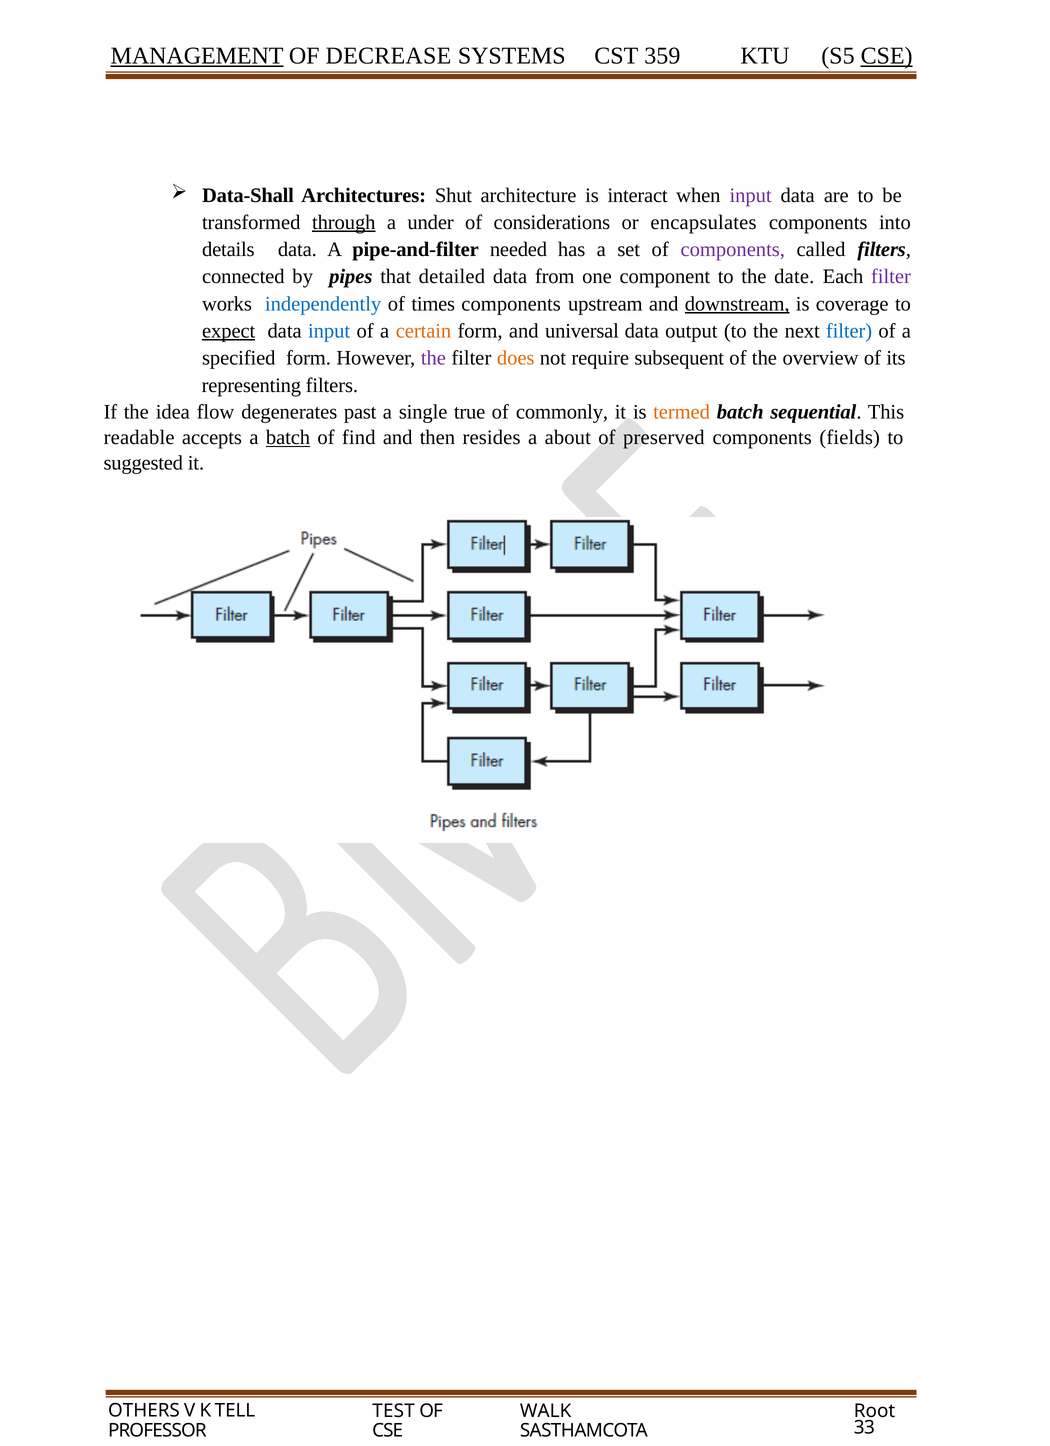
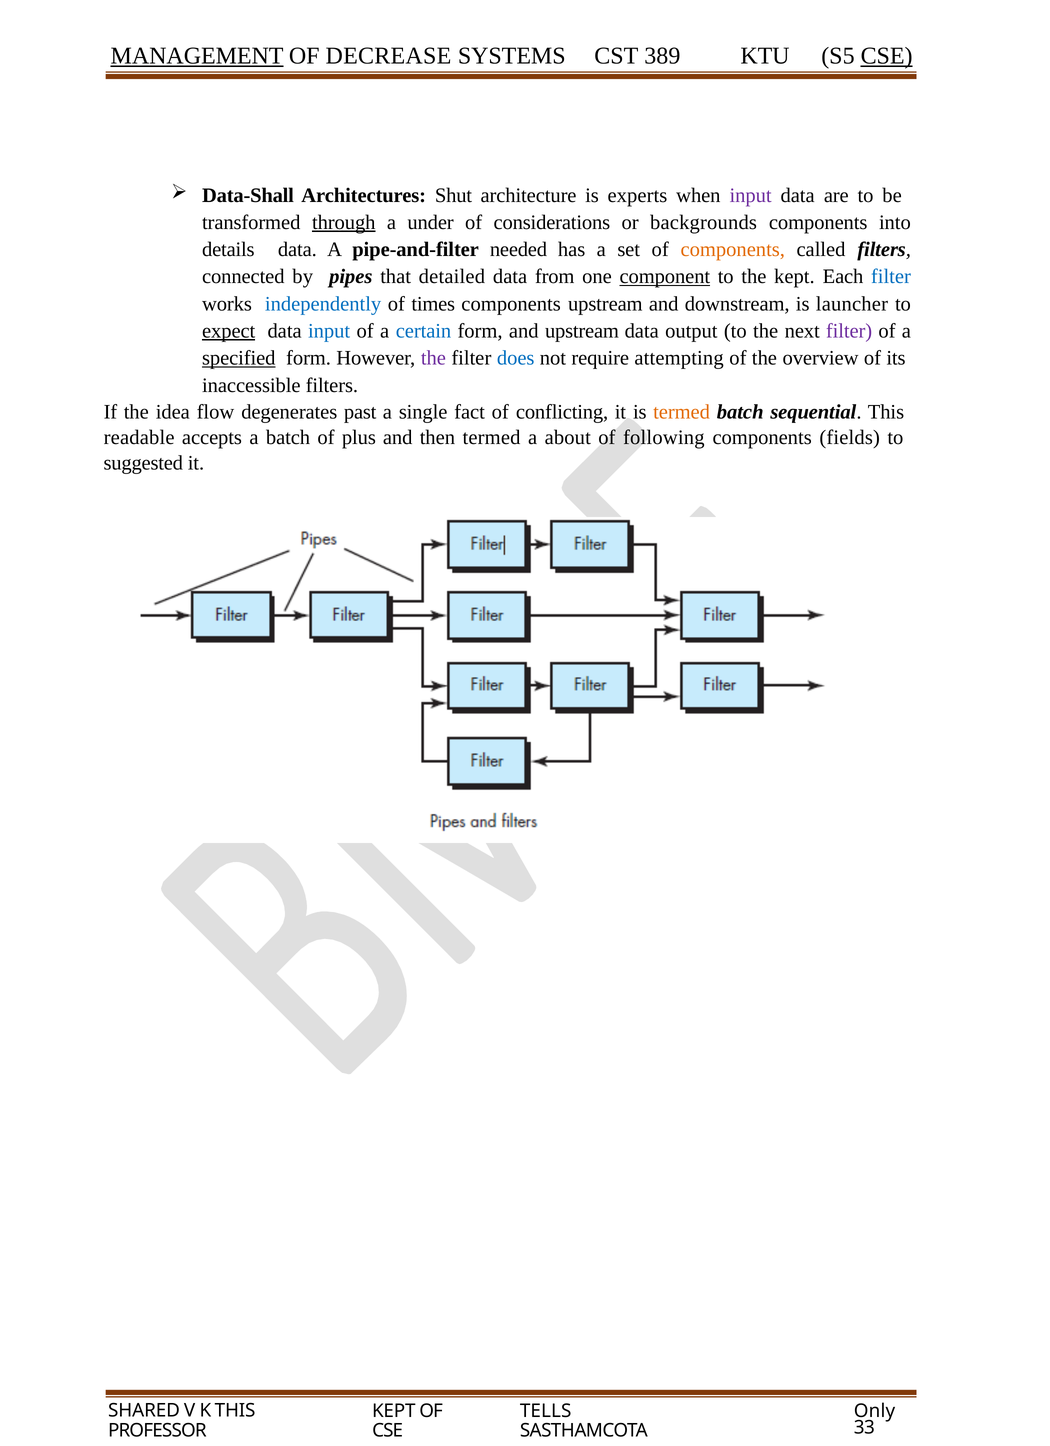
359: 359 -> 389
interact: interact -> experts
encapsulates: encapsulates -> backgrounds
components at (733, 249) colour: purple -> orange
component underline: none -> present
the date: date -> kept
filter at (891, 277) colour: purple -> blue
downstream underline: present -> none
coverage: coverage -> launcher
certain colour: orange -> blue
and universal: universal -> upstream
filter at (849, 331) colour: blue -> purple
specified underline: none -> present
does colour: orange -> blue
subsequent: subsequent -> attempting
representing: representing -> inaccessible
true: true -> fact
commonly: commonly -> conflicting
batch at (288, 437) underline: present -> none
find: find -> plus
then resides: resides -> termed
preserved: preserved -> following
OTHERS: OTHERS -> SHARED
K TELL: TELL -> THIS
TEST at (394, 1410): TEST -> KEPT
WALK: WALK -> TELLS
Root: Root -> Only
